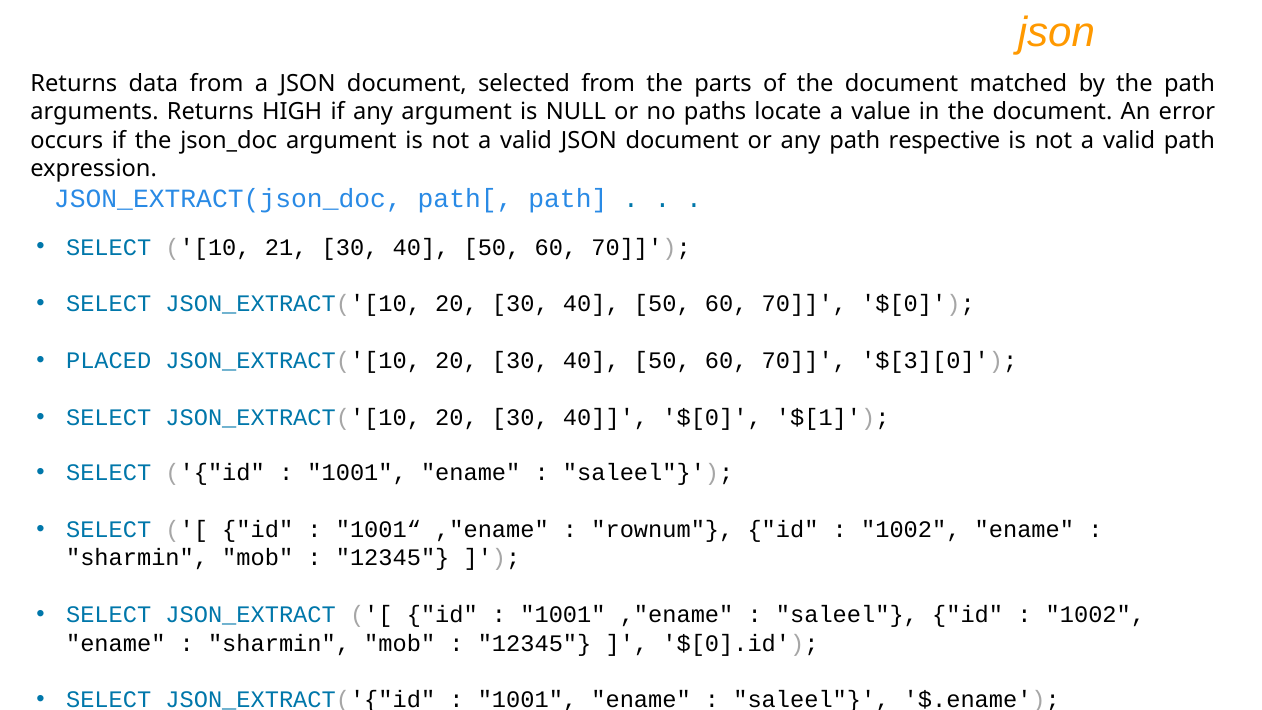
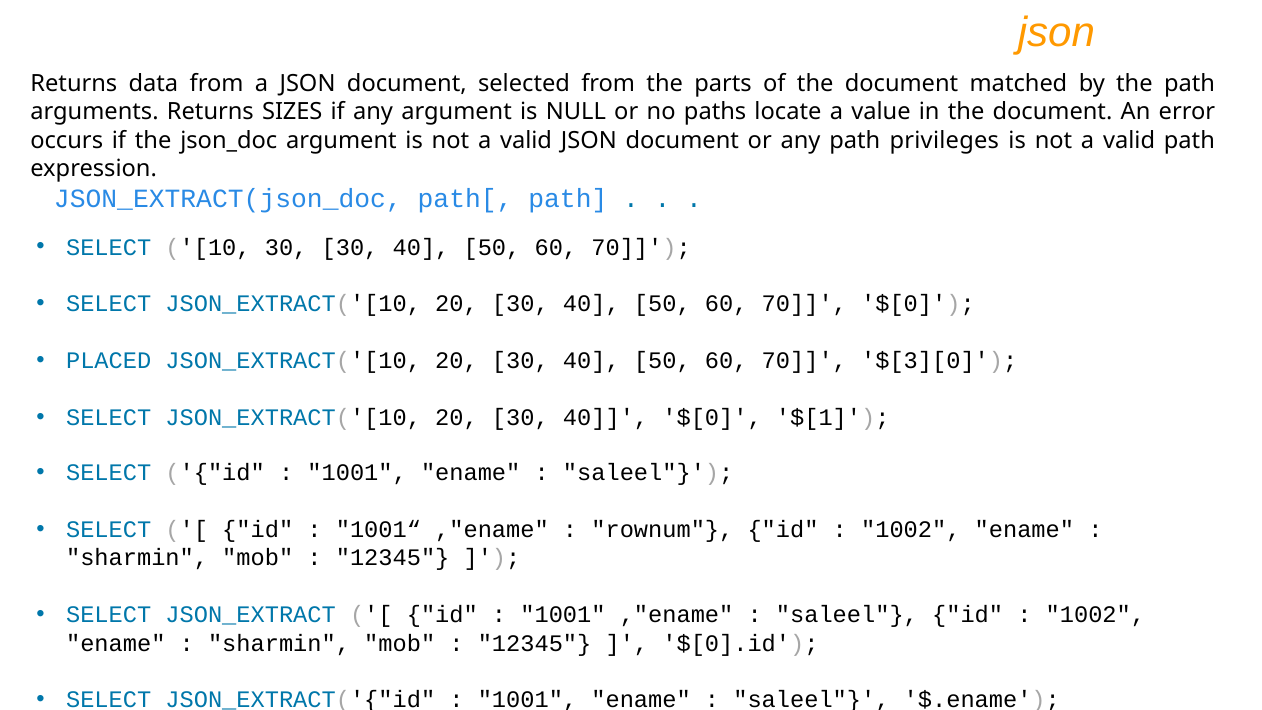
HIGH: HIGH -> SIZES
respective: respective -> privileges
10 21: 21 -> 30
